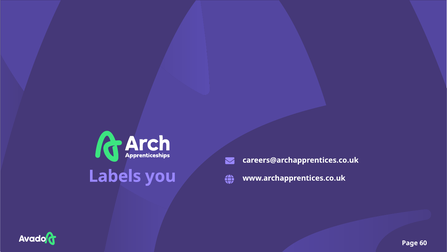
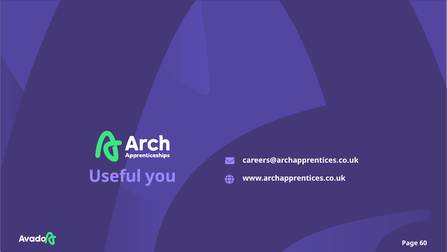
Labels: Labels -> Useful
